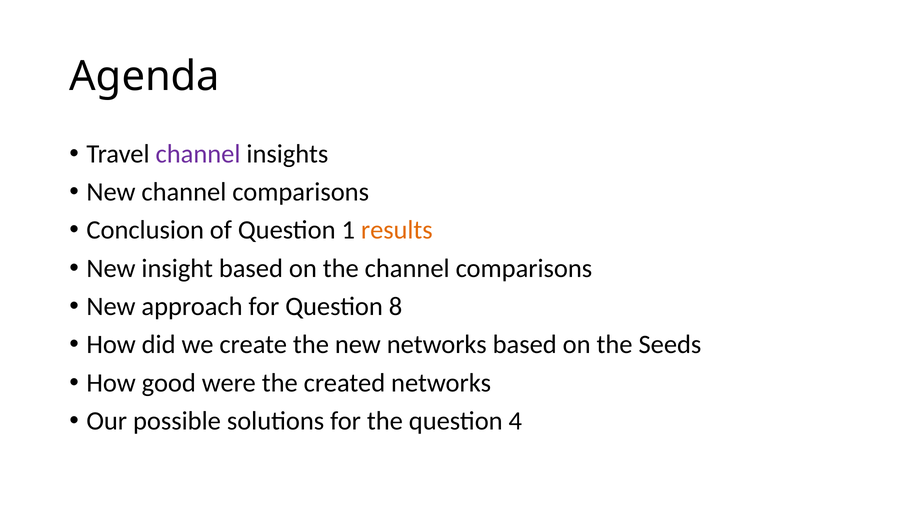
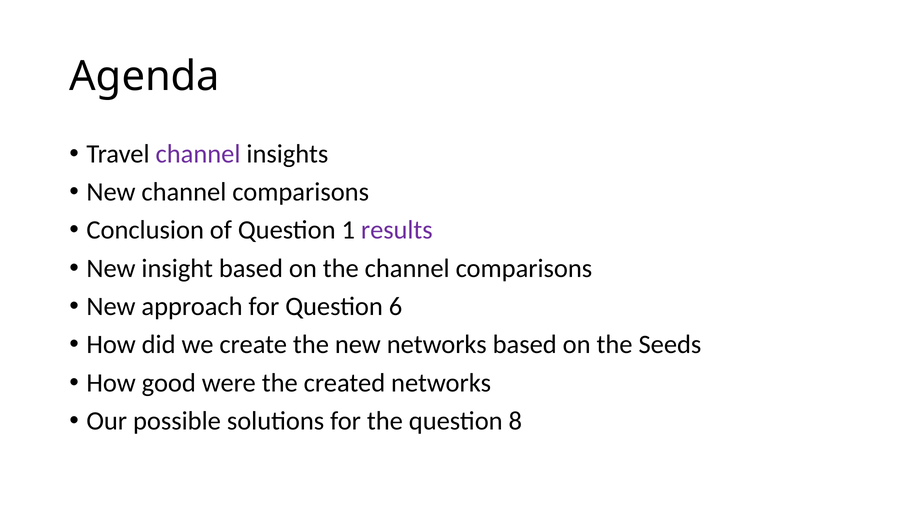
results colour: orange -> purple
8: 8 -> 6
4: 4 -> 8
